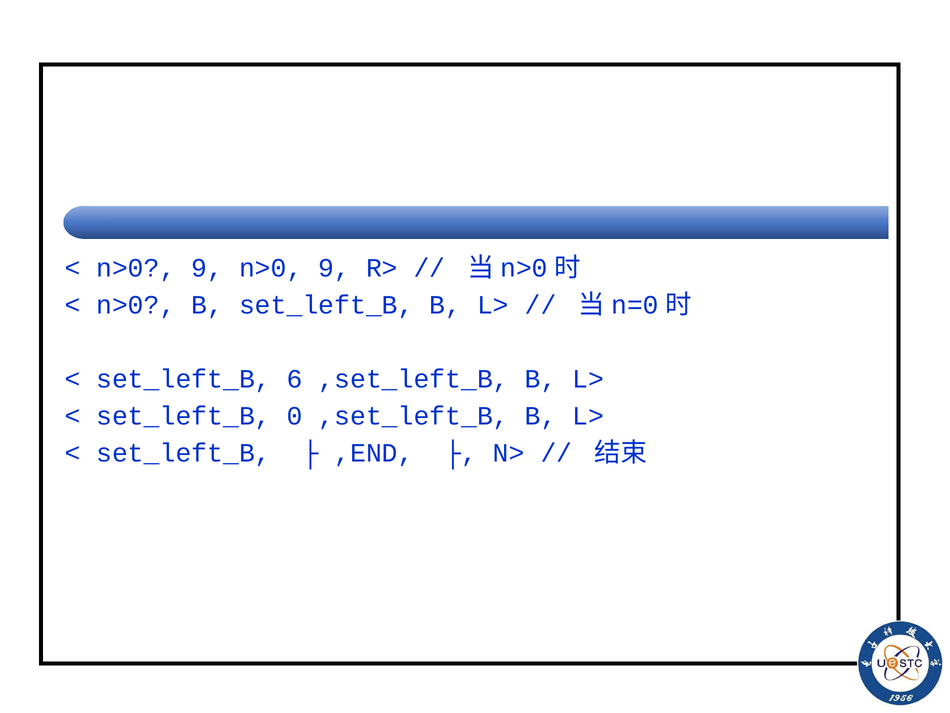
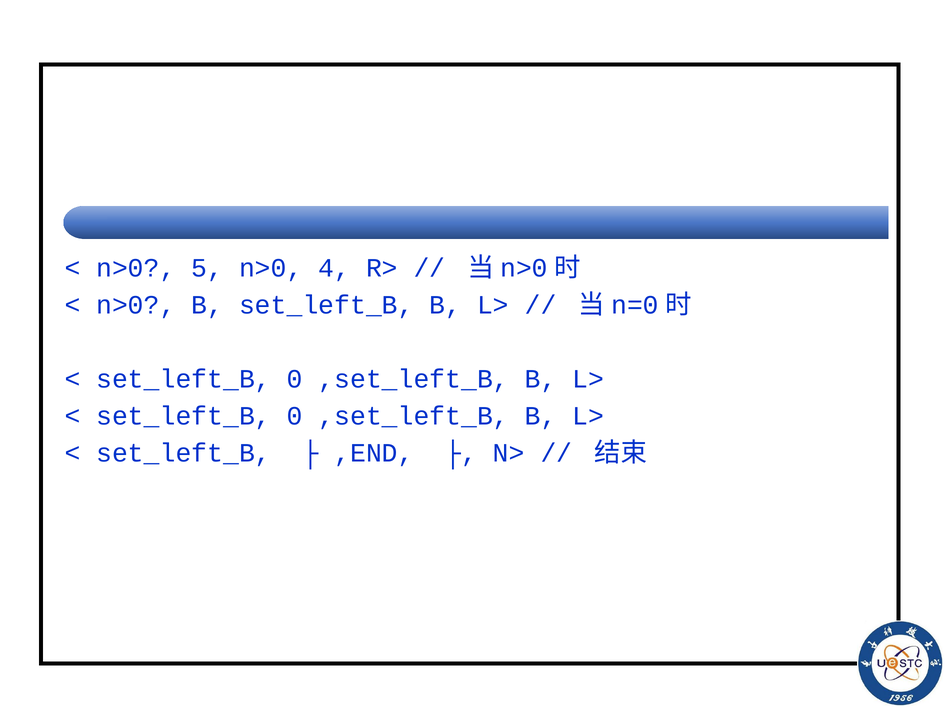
9 at (207, 268): 9 -> 5
9 at (334, 268): 9 -> 4
6 at (295, 379): 6 -> 0
